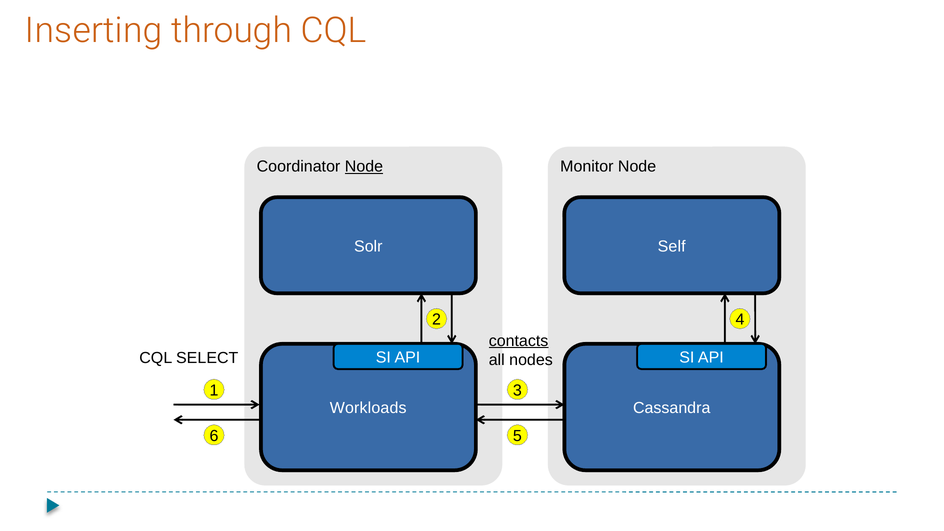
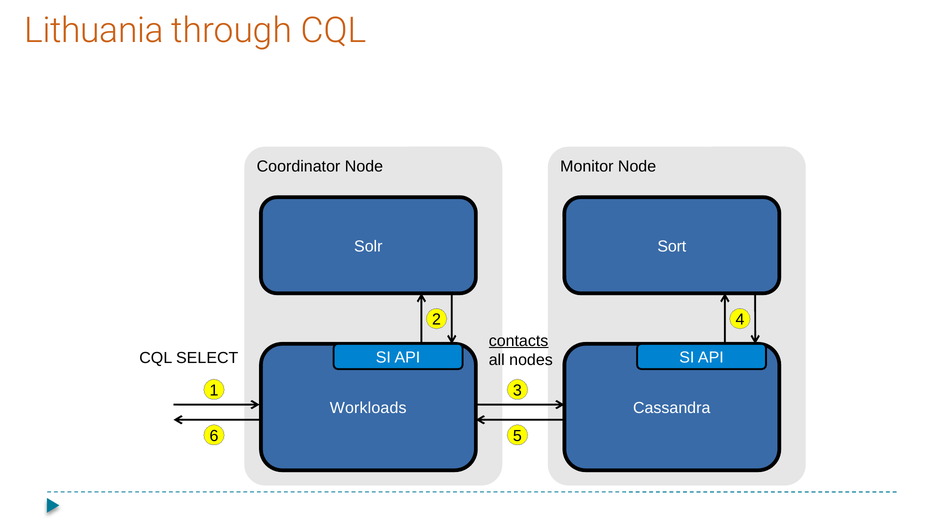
Inserting: Inserting -> Lithuania
Node at (364, 167) underline: present -> none
Self: Self -> Sort
